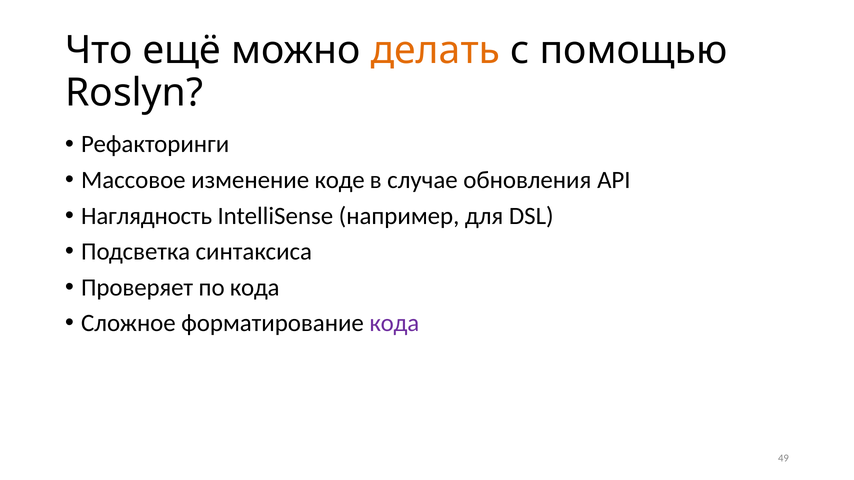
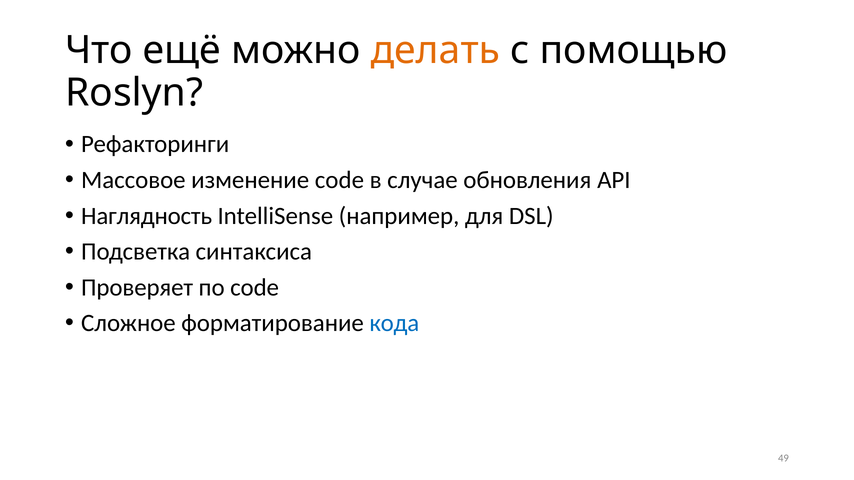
изменение коде: коде -> code
по кода: кода -> code
кода at (394, 323) colour: purple -> blue
